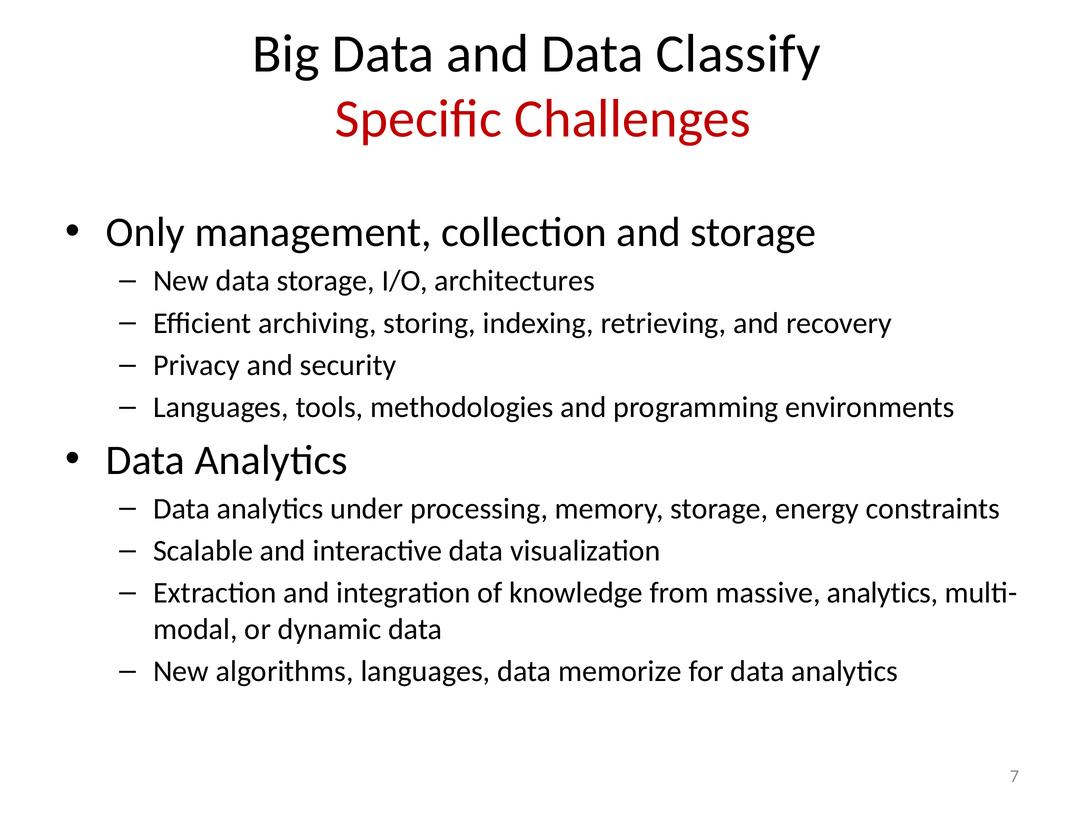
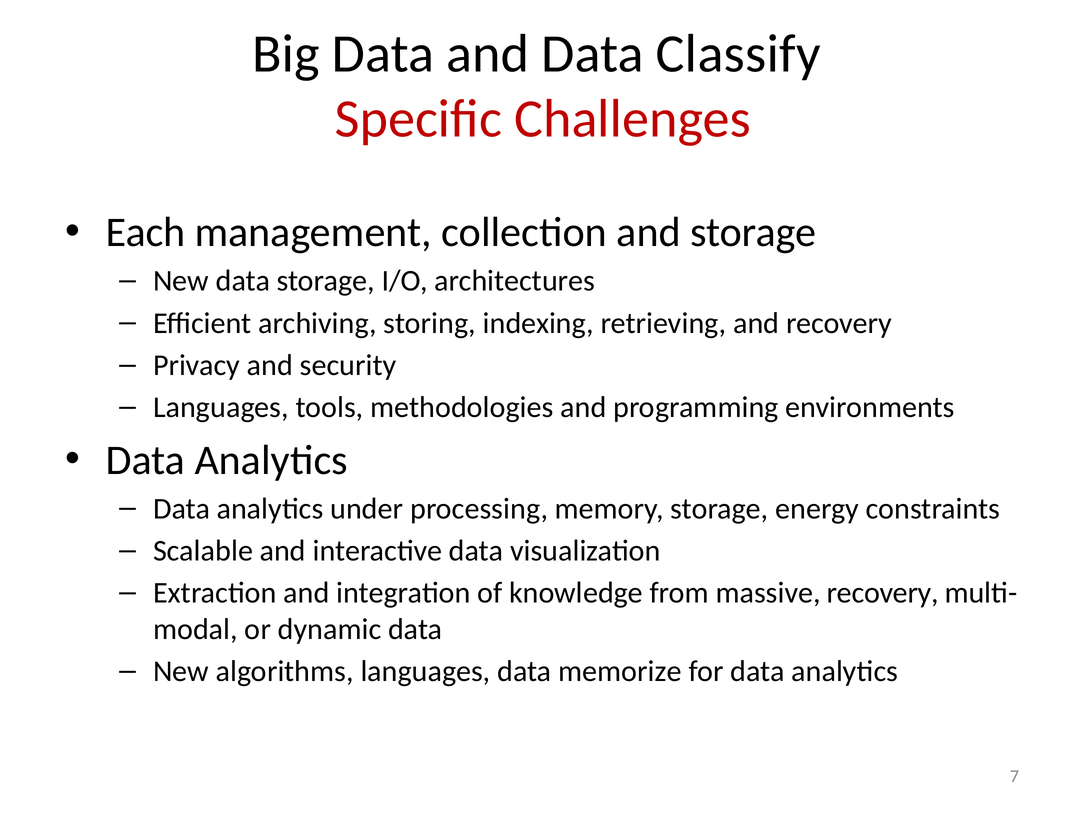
Only: Only -> Each
massive analytics: analytics -> recovery
